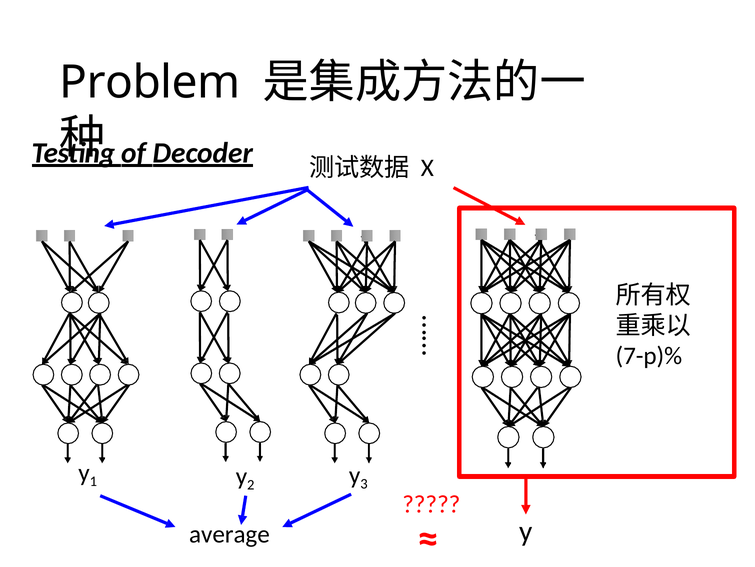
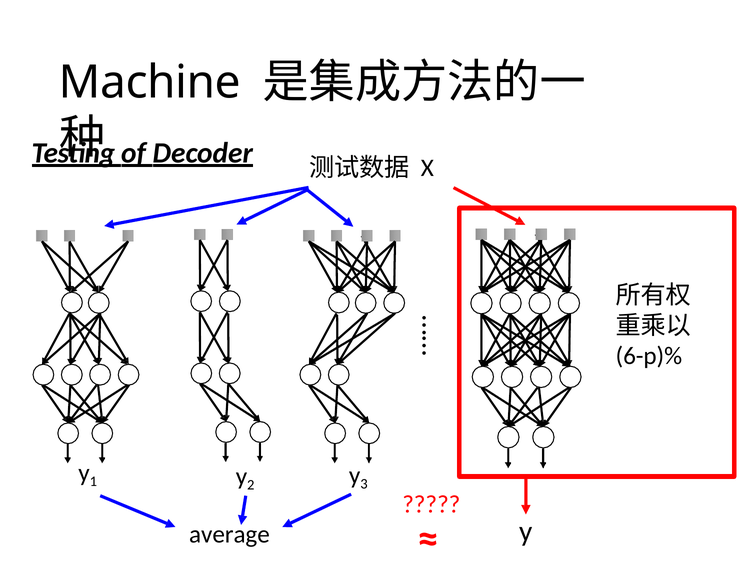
Problem: Problem -> Machine
7-p)%: 7-p)% -> 6-p)%
